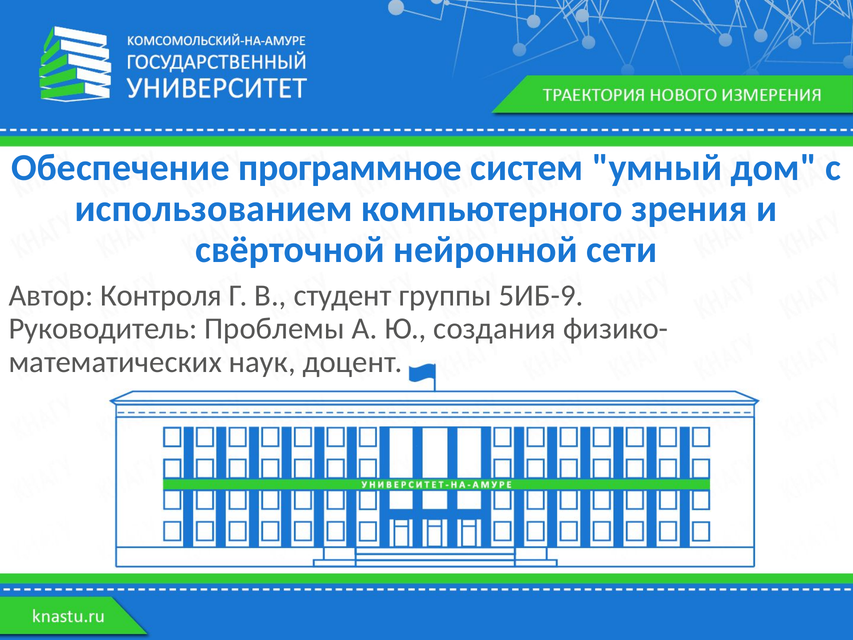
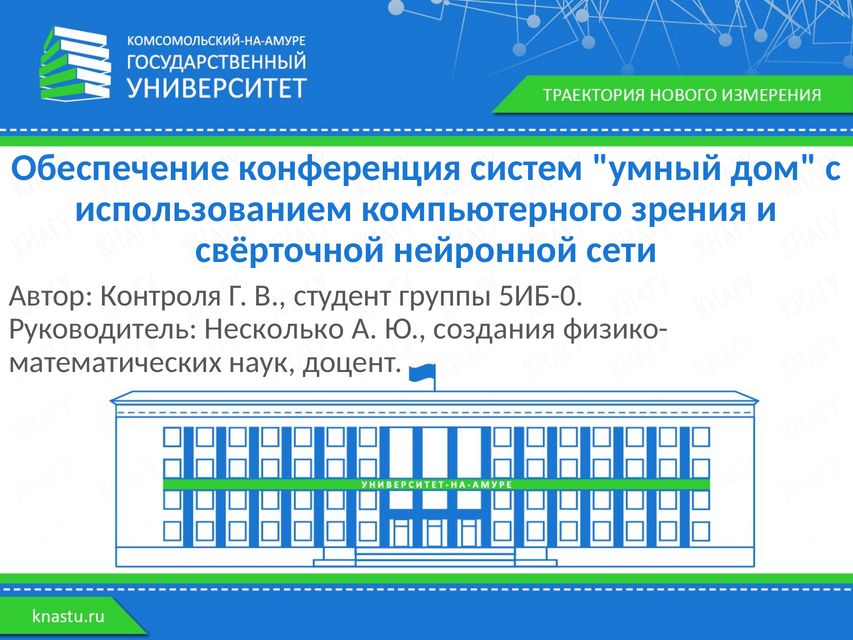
программное: программное -> конференция
5ИБ-9: 5ИБ-9 -> 5ИБ-0
Проблемы: Проблемы -> Несколько
